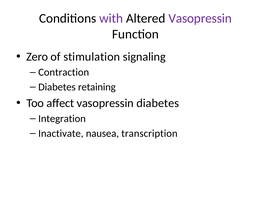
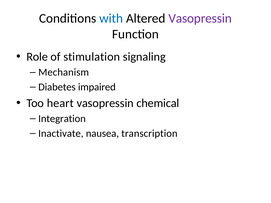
with colour: purple -> blue
Zero: Zero -> Role
Contraction: Contraction -> Mechanism
retaining: retaining -> impaired
affect: affect -> heart
vasopressin diabetes: diabetes -> chemical
